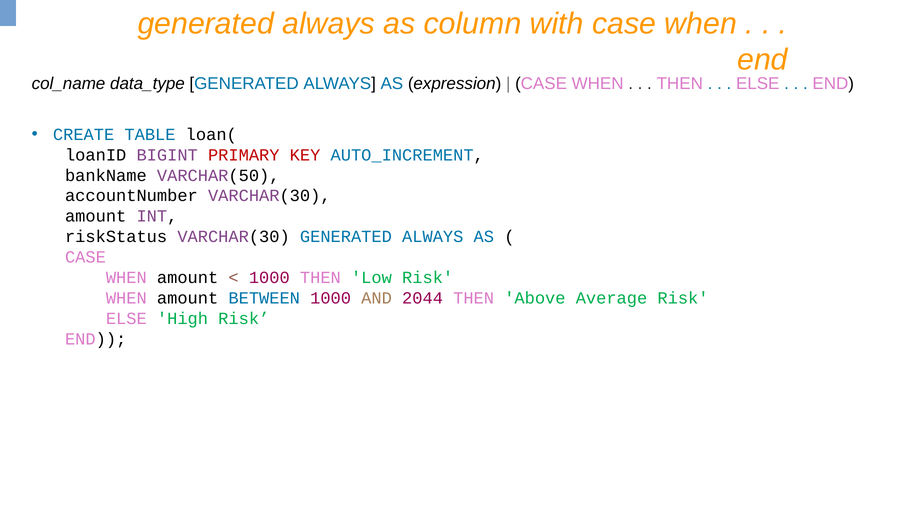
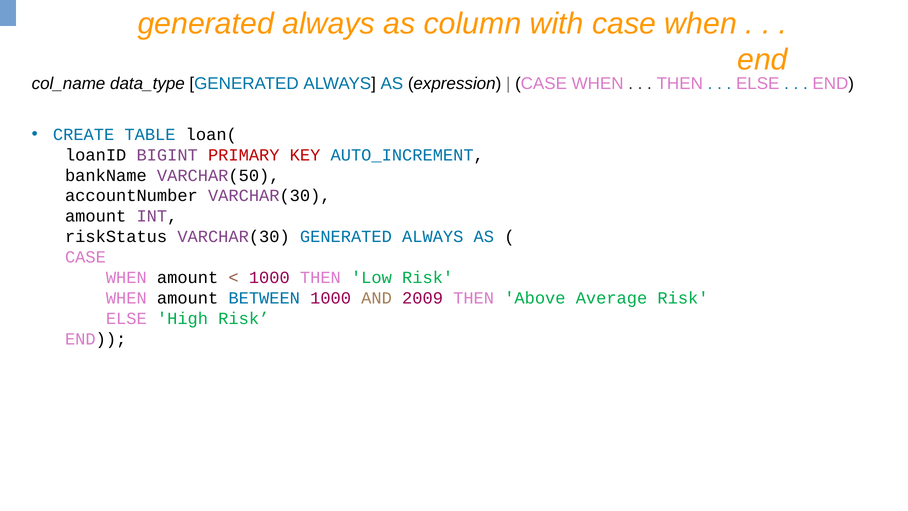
2044: 2044 -> 2009
